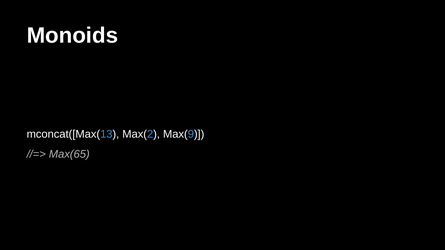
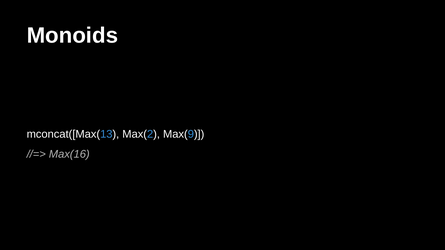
Max(65: Max(65 -> Max(16
